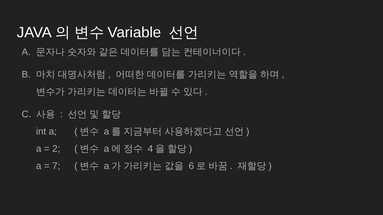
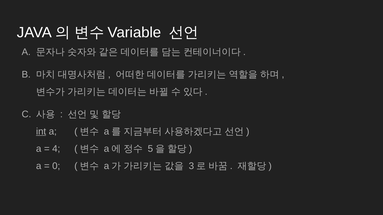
int underline: none -> present
2: 2 -> 4
4: 4 -> 5
7: 7 -> 0
6: 6 -> 3
